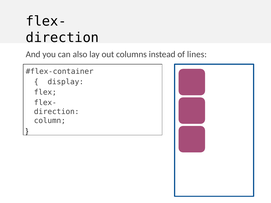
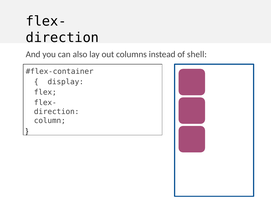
lines: lines -> shell
